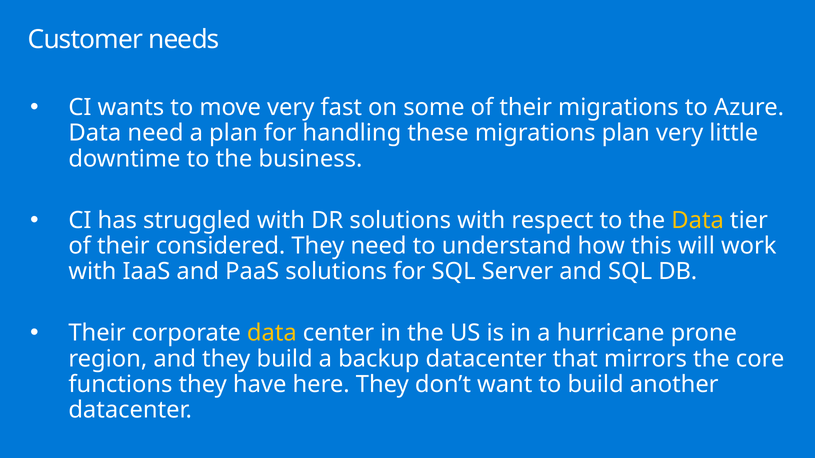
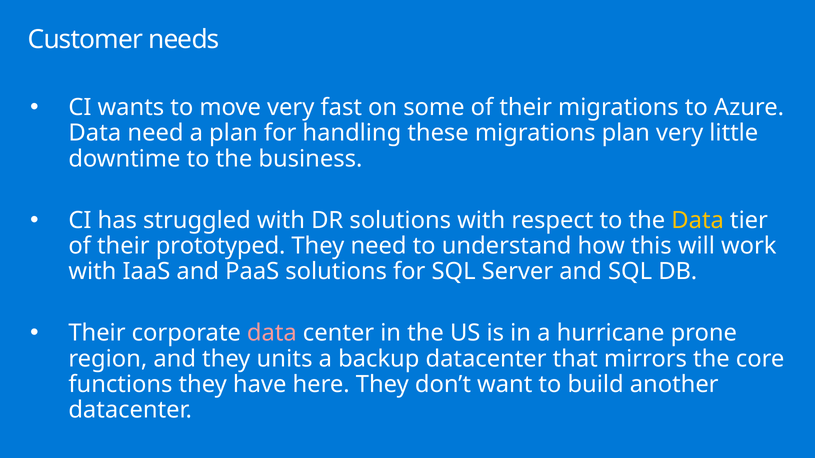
considered: considered -> prototyped
data at (272, 333) colour: yellow -> pink
they build: build -> units
